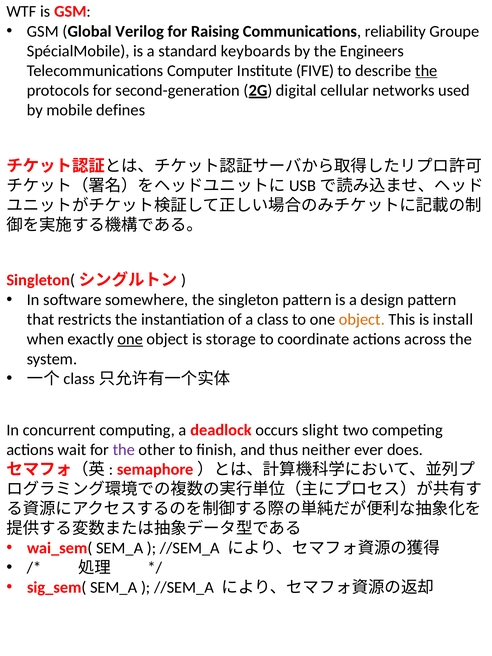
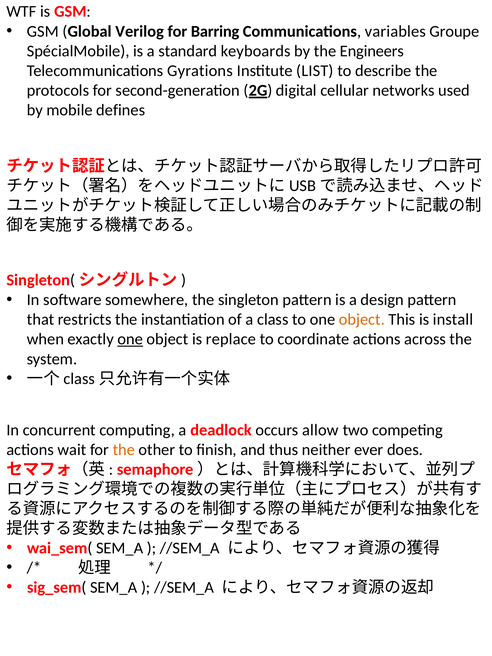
Raising: Raising -> Barring
reliability: reliability -> variables
Computer: Computer -> Gyrations
FIVE: FIVE -> LIST
the at (426, 71) underline: present -> none
storage: storage -> replace
slight: slight -> allow
the at (124, 450) colour: purple -> orange
